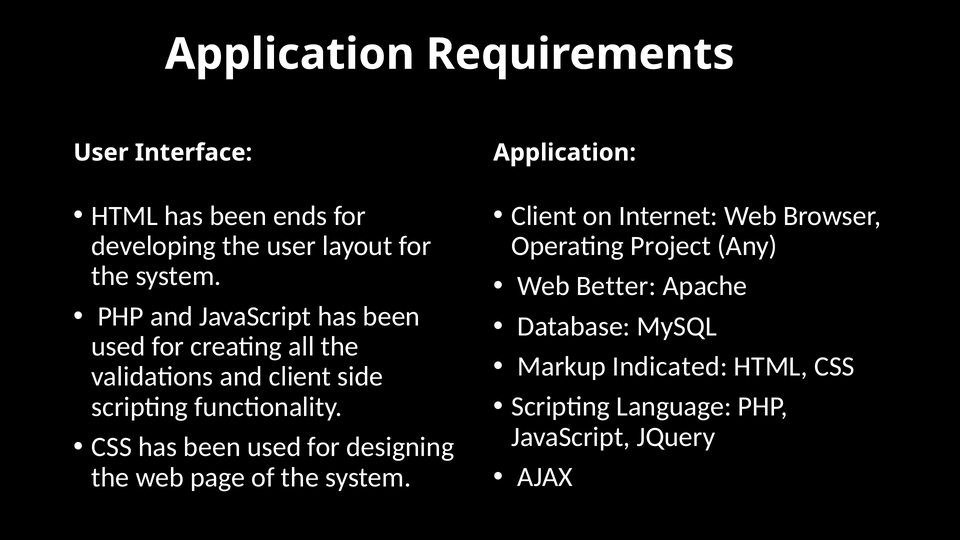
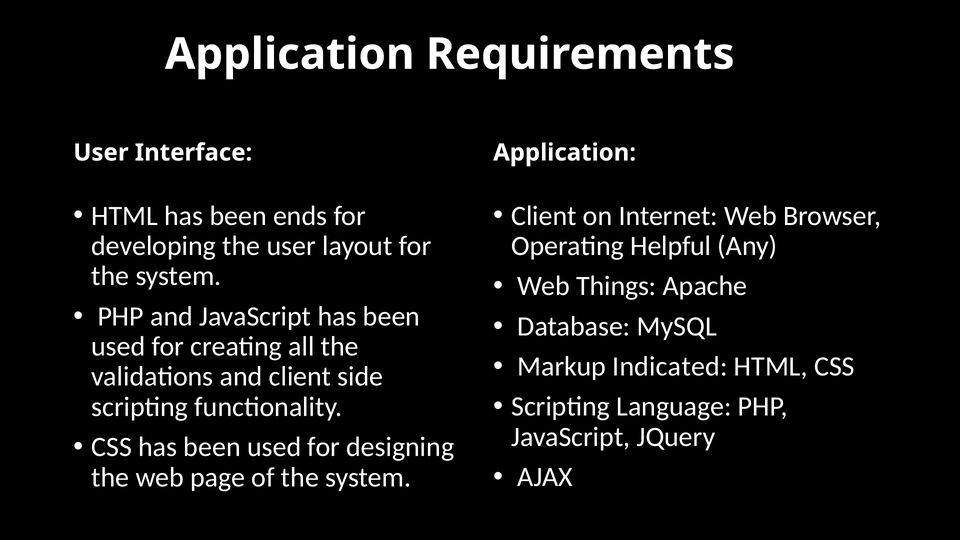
Project: Project -> Helpful
Better: Better -> Things
